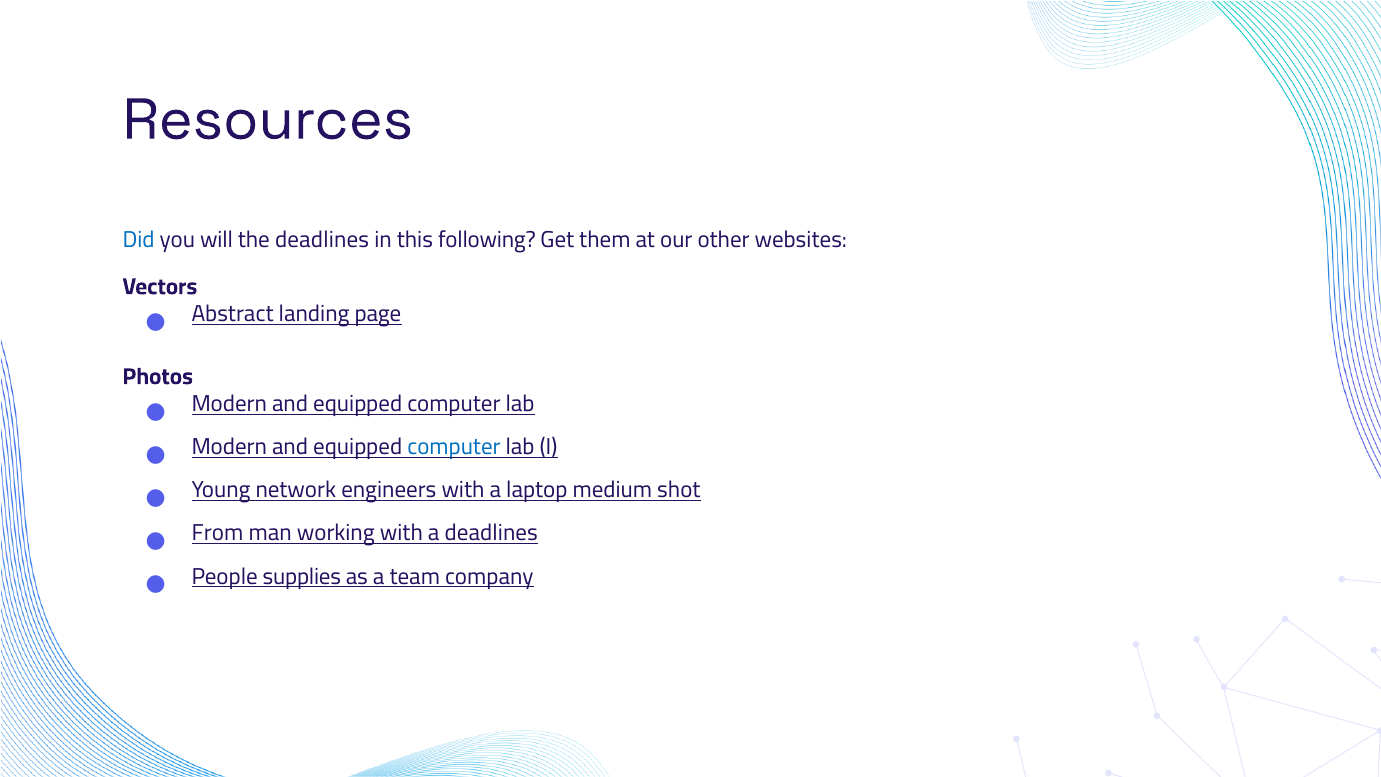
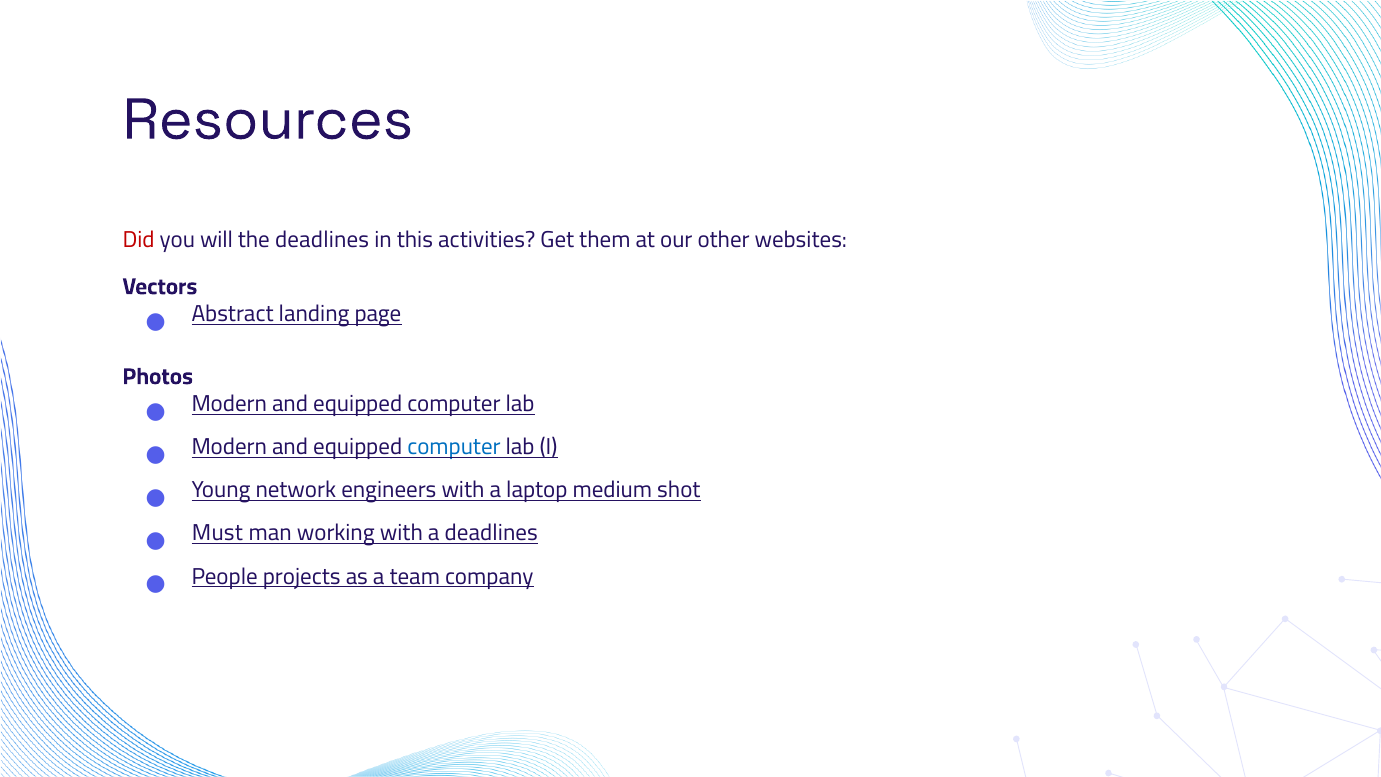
Did colour: blue -> red
following: following -> activities
From: From -> Must
supplies: supplies -> projects
